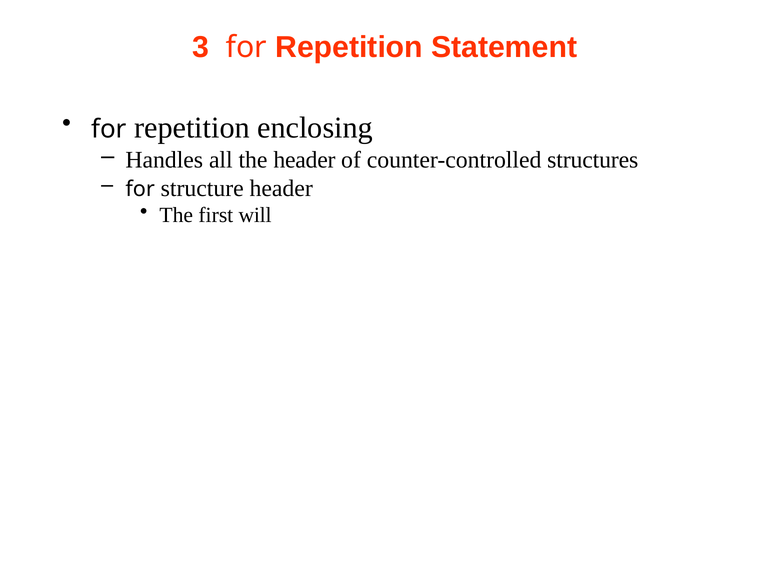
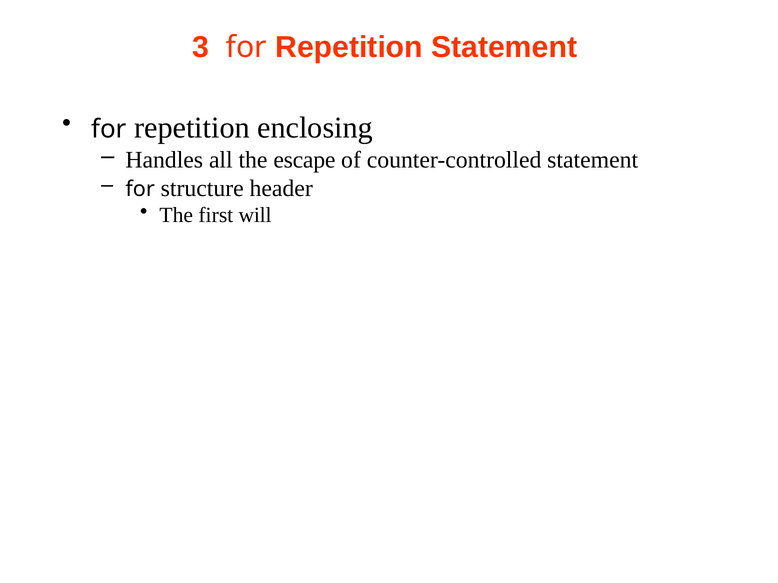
the header: header -> escape
counter-controlled structures: structures -> statement
